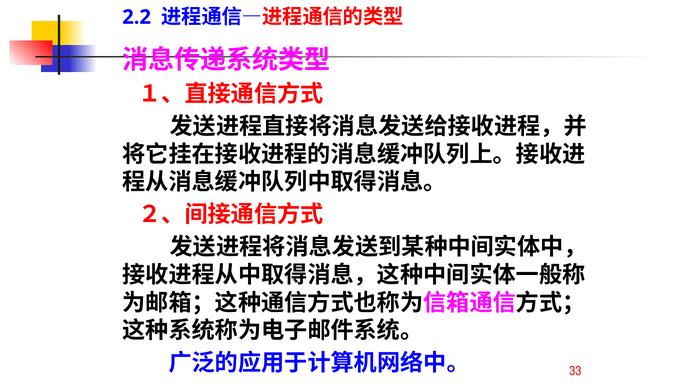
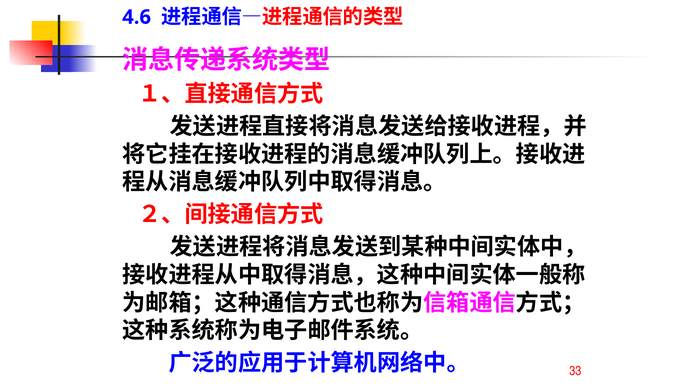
2.2: 2.2 -> 4.6
